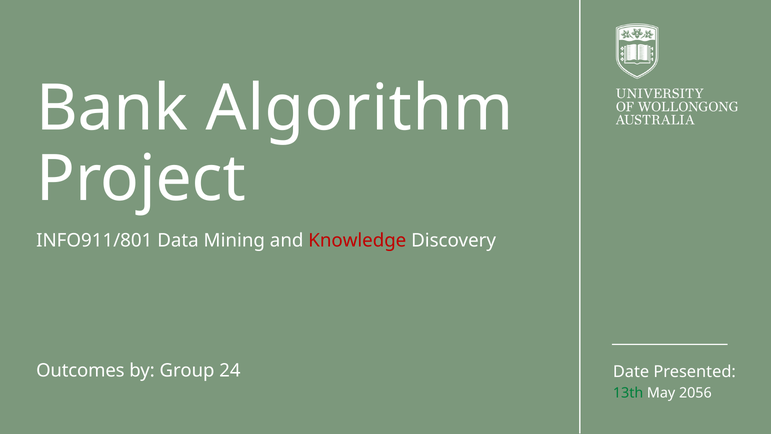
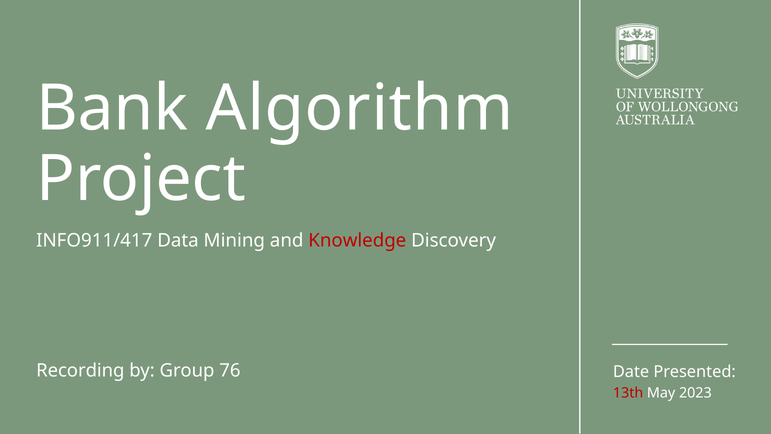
INFO911/801: INFO911/801 -> INFO911/417
Outcomes: Outcomes -> Recording
24: 24 -> 76
13th colour: green -> red
2056: 2056 -> 2023
